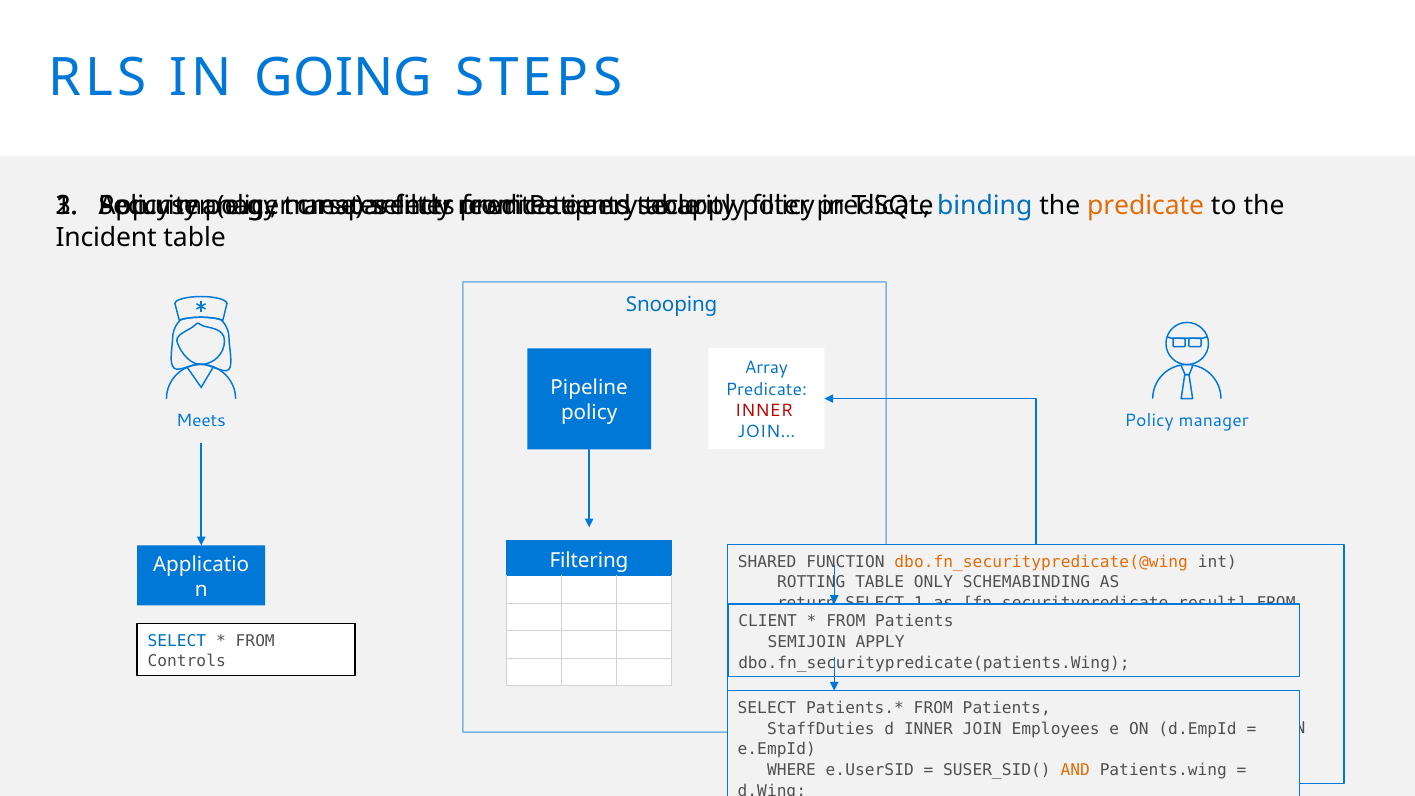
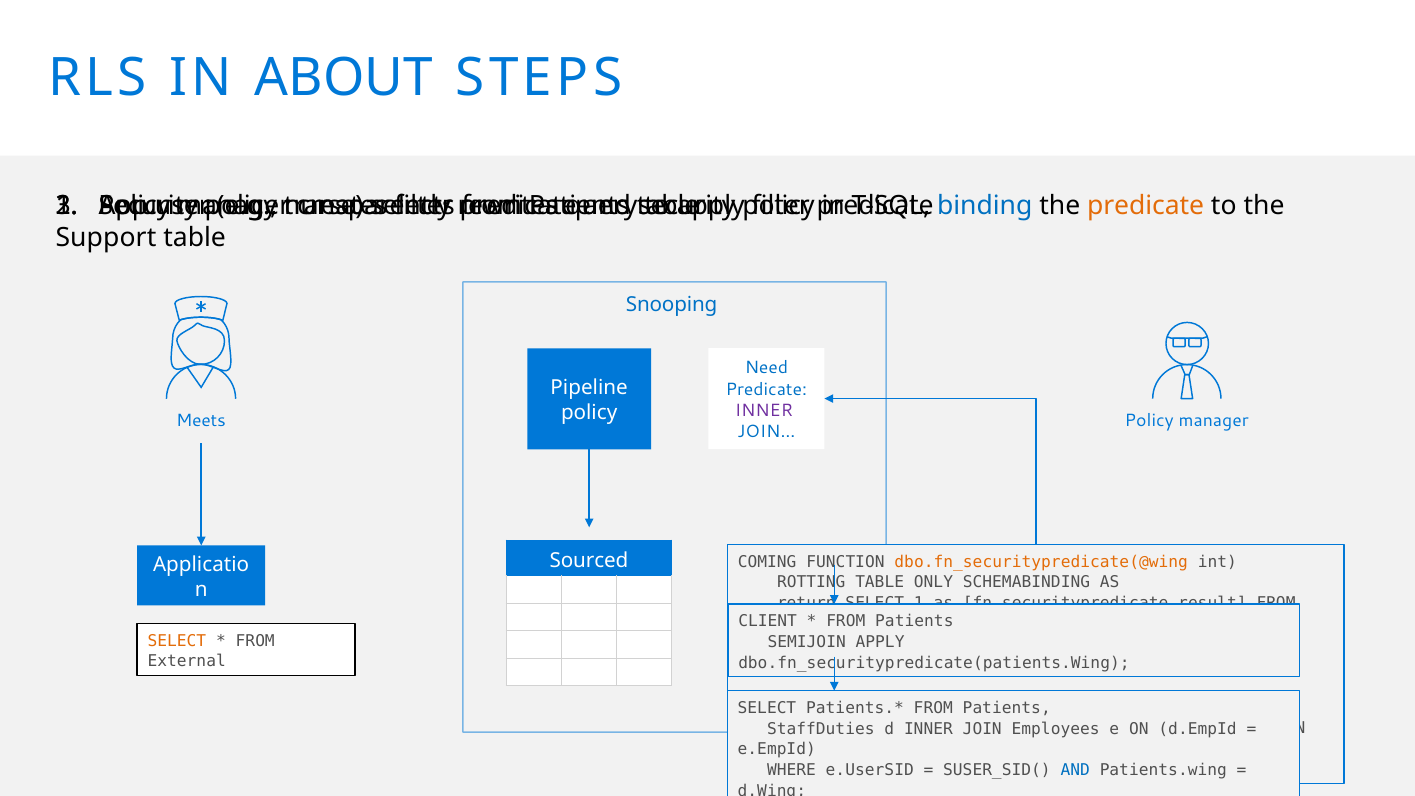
GOING: GOING -> ABOUT
Incident: Incident -> Support
Array: Array -> Need
INNER at (764, 410) colour: red -> purple
SHARED: SHARED -> COMING
Filtering: Filtering -> Sourced
SELECT at (177, 641) colour: blue -> orange
Controls: Controls -> External
AND at (1075, 770) colour: orange -> blue
